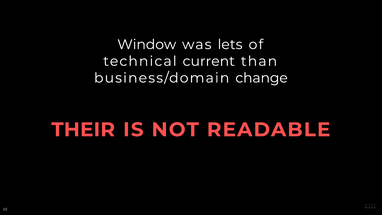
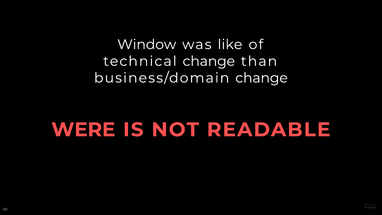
lets: lets -> like
technical current: current -> change
THEIR: THEIR -> WERE
